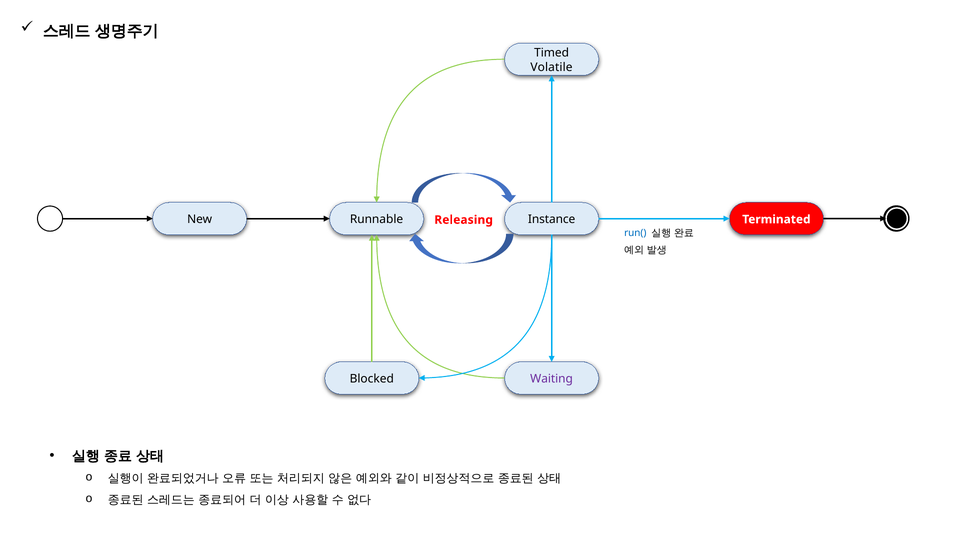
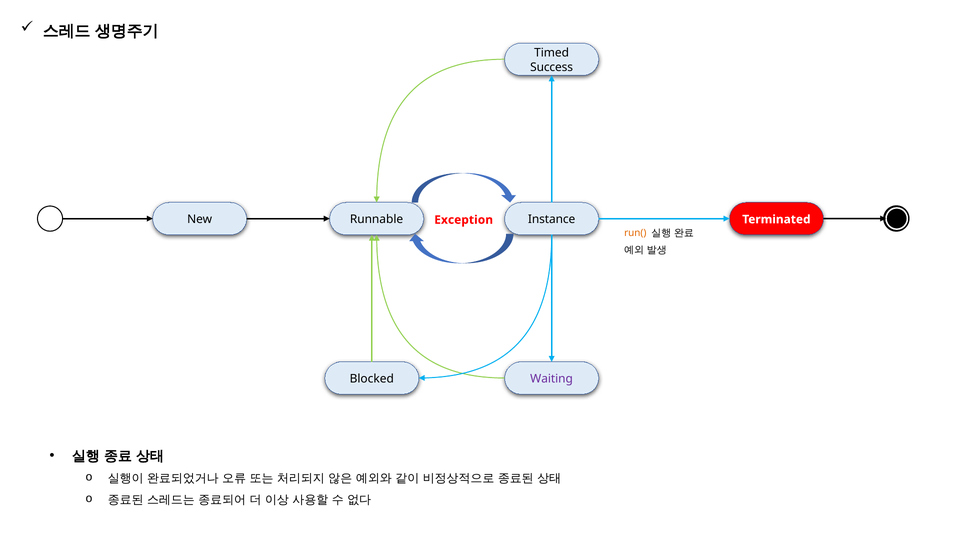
Volatile: Volatile -> Success
Releasing: Releasing -> Exception
run( colour: blue -> orange
